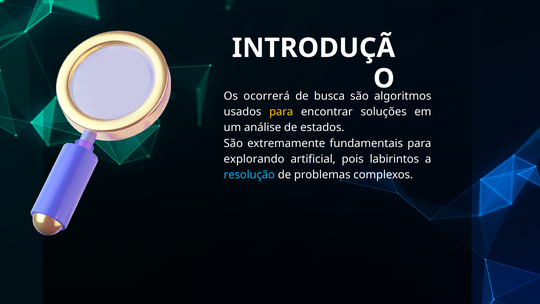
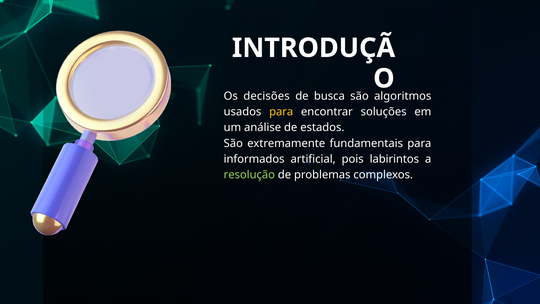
ocorrerá: ocorrerá -> decisões
explorando: explorando -> informados
resolução colour: light blue -> light green
